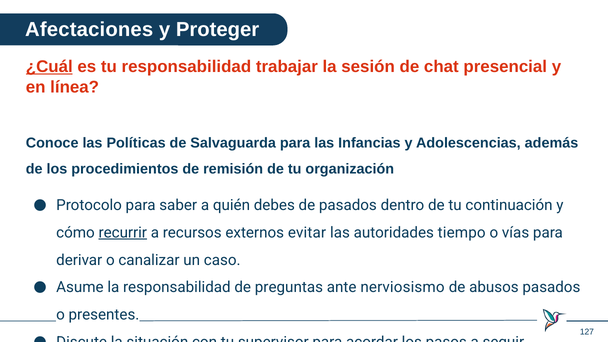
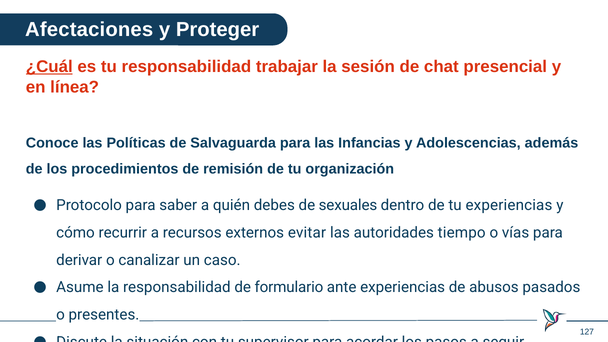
de pasados: pasados -> sexuales
tu continuación: continuación -> experiencias
recurrir underline: present -> none
preguntas: preguntas -> formulario
ante nerviosismo: nerviosismo -> experiencias
